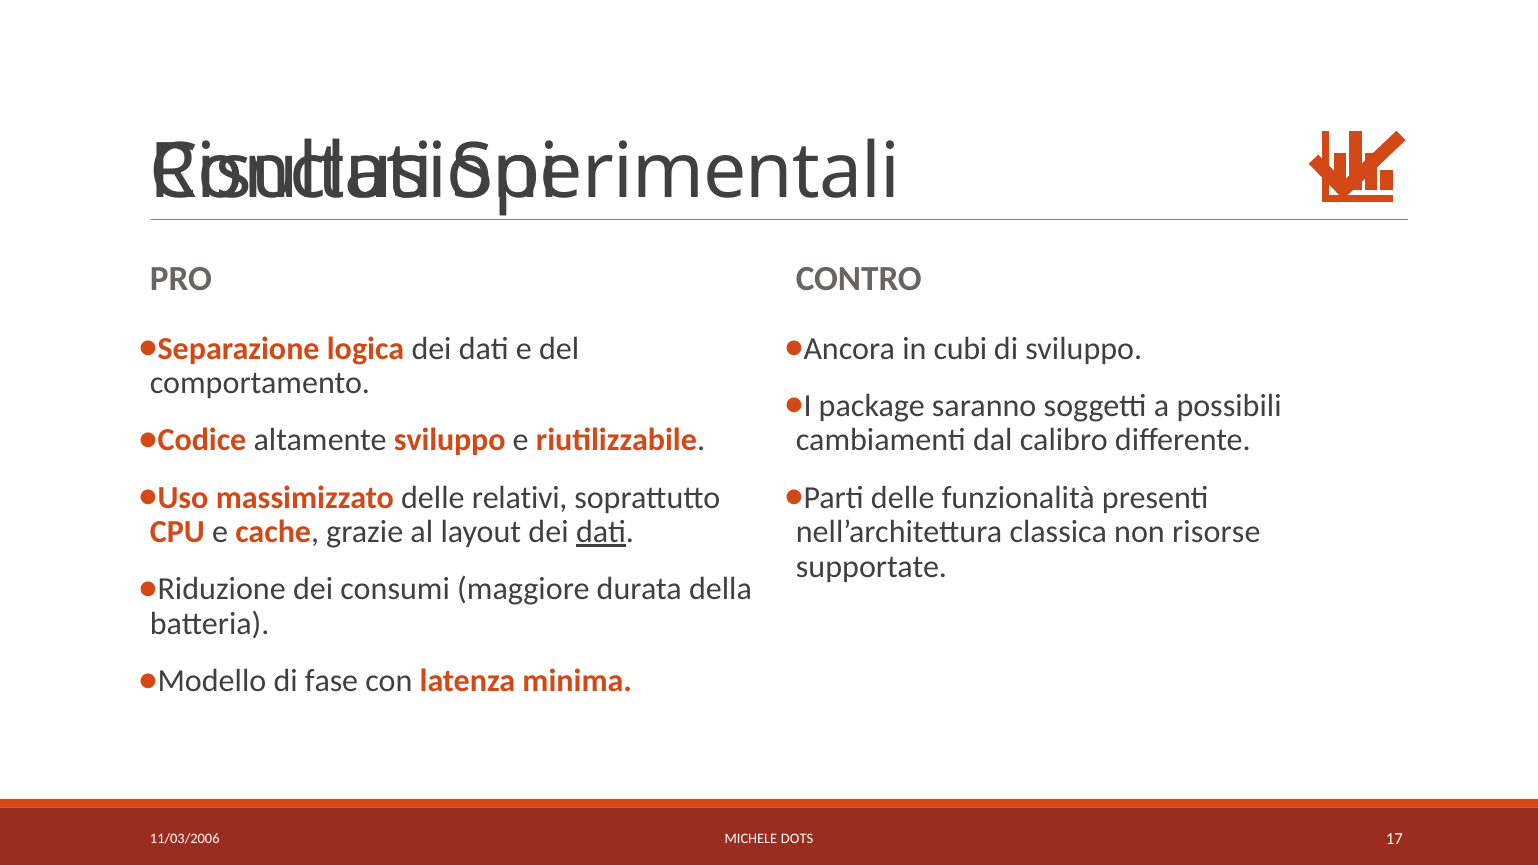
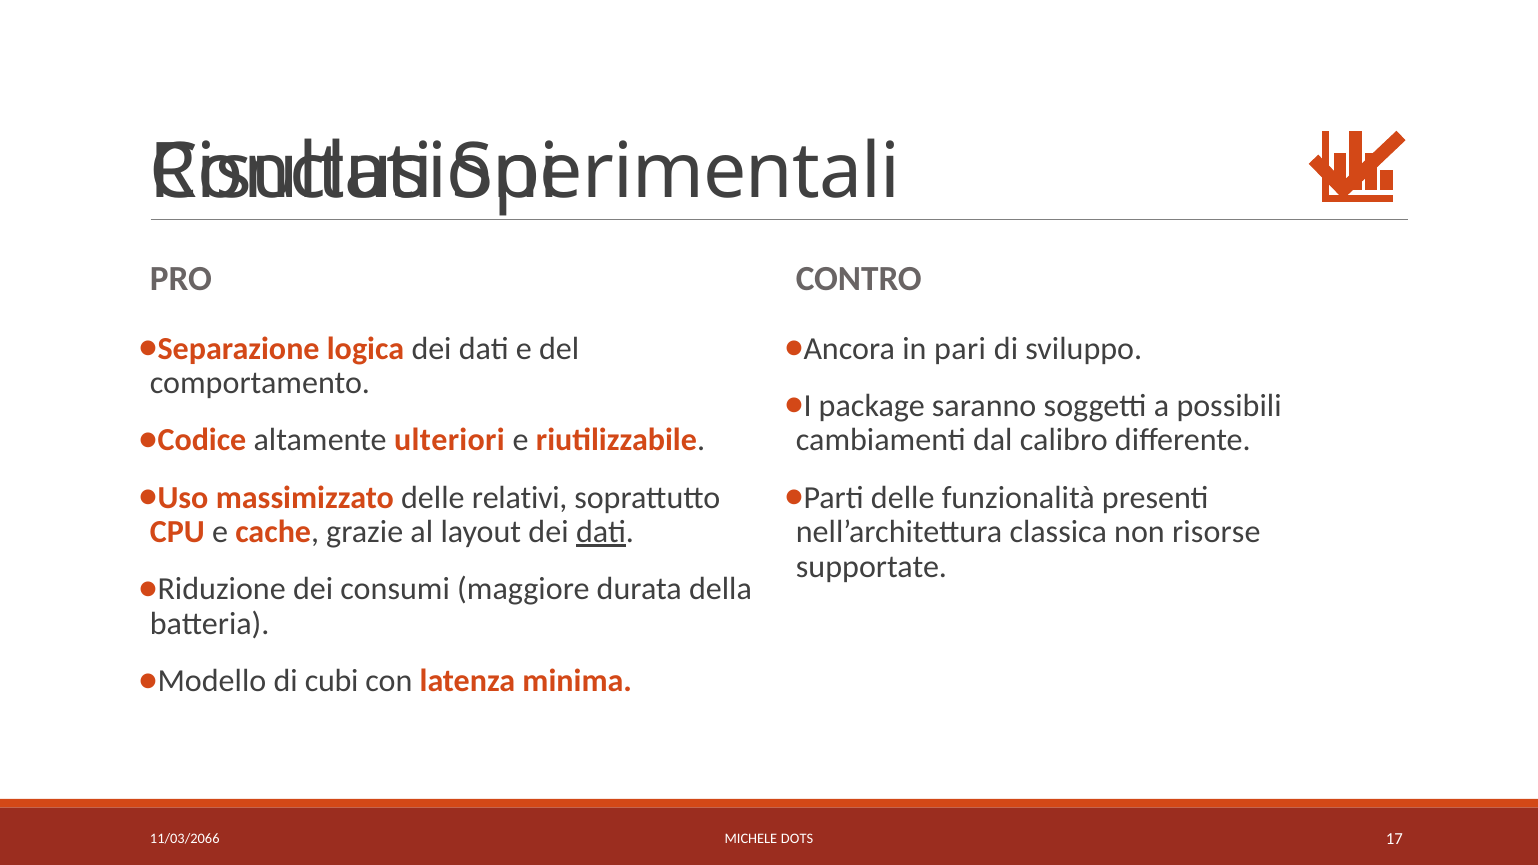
cubi: cubi -> pari
altamente sviluppo: sviluppo -> ulteriori
fase: fase -> cubi
11/03/2006: 11/03/2006 -> 11/03/2066
